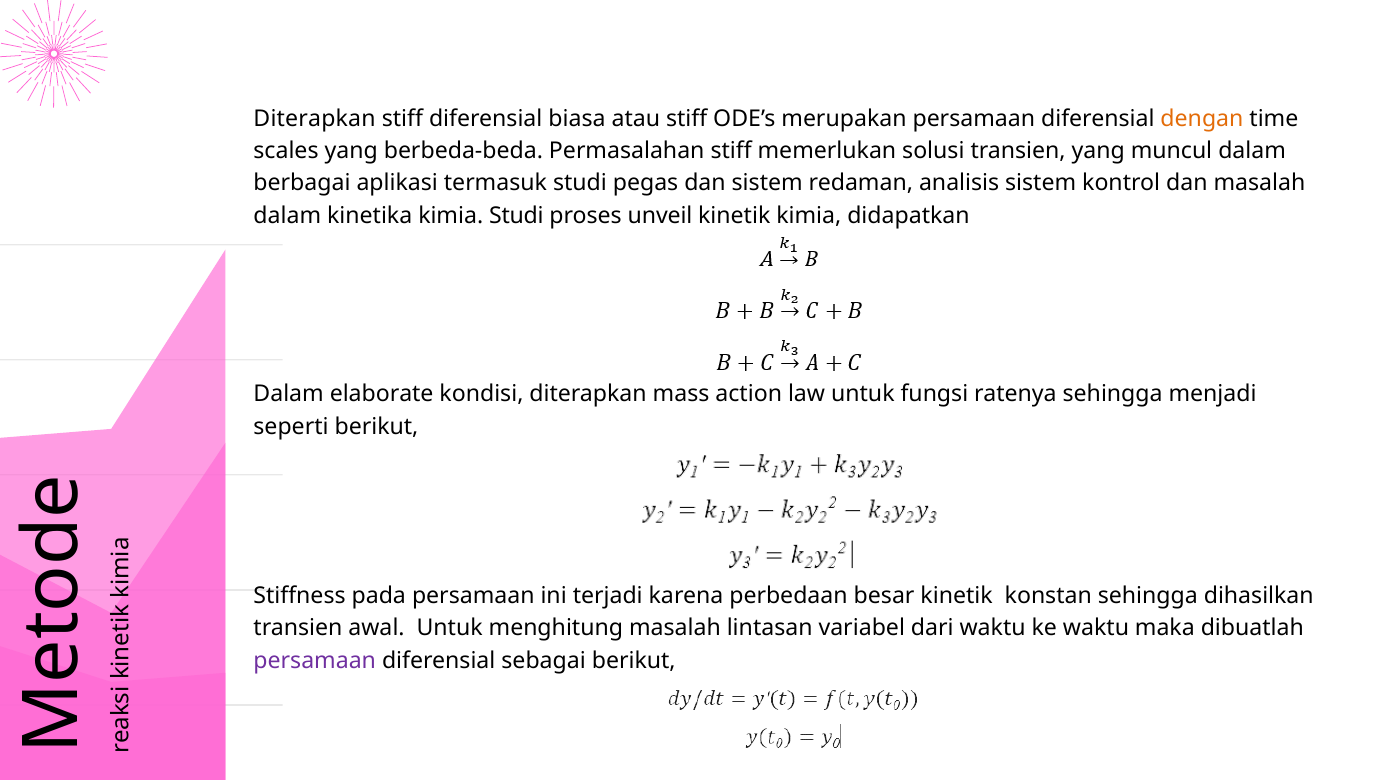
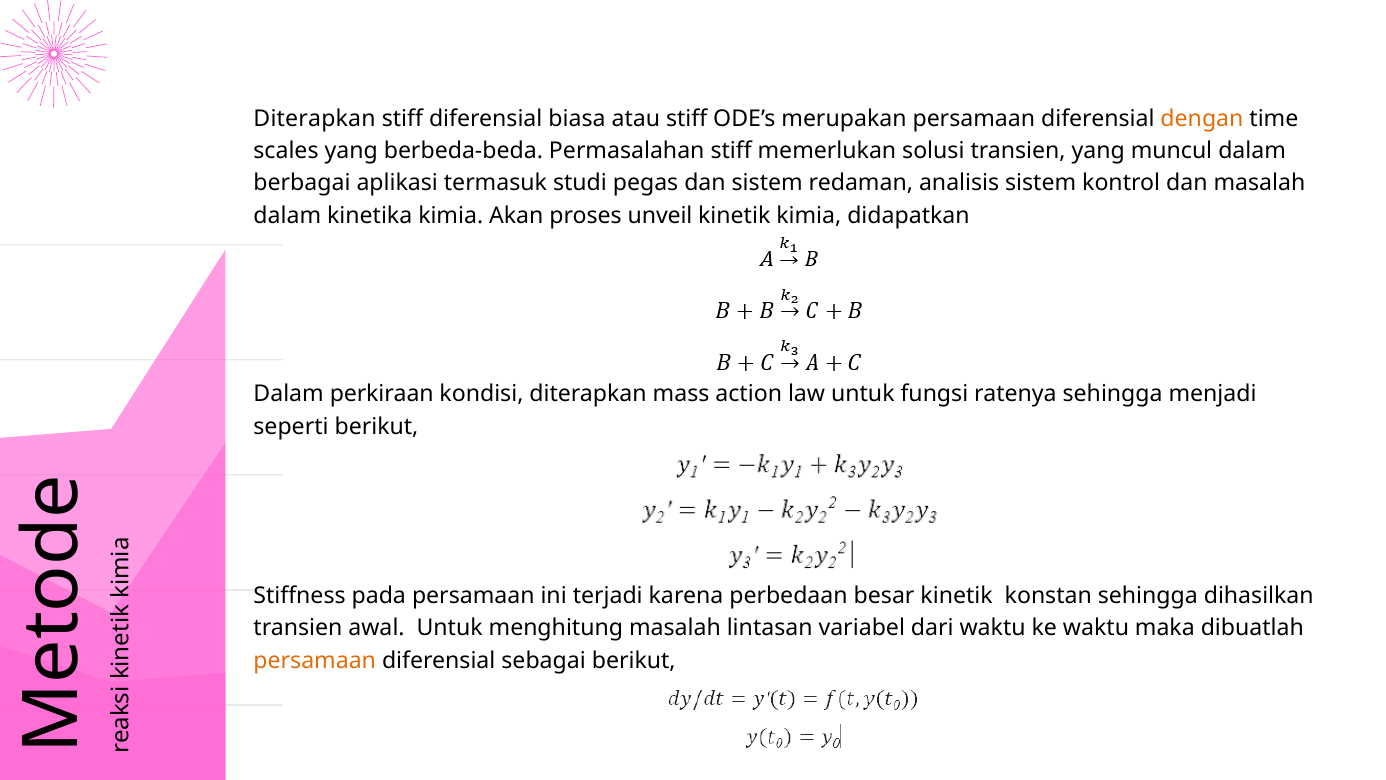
kimia Studi: Studi -> Akan
elaborate: elaborate -> perkiraan
persamaan at (315, 660) colour: purple -> orange
